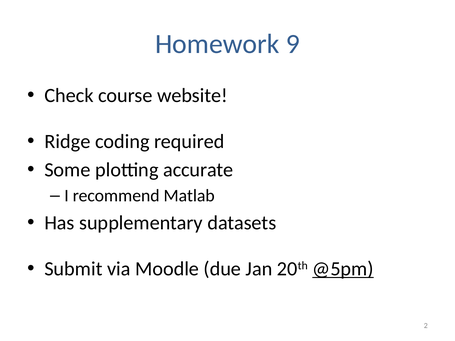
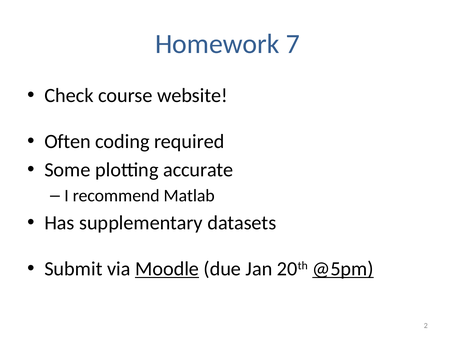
9: 9 -> 7
Ridge: Ridge -> Often
Moodle underline: none -> present
